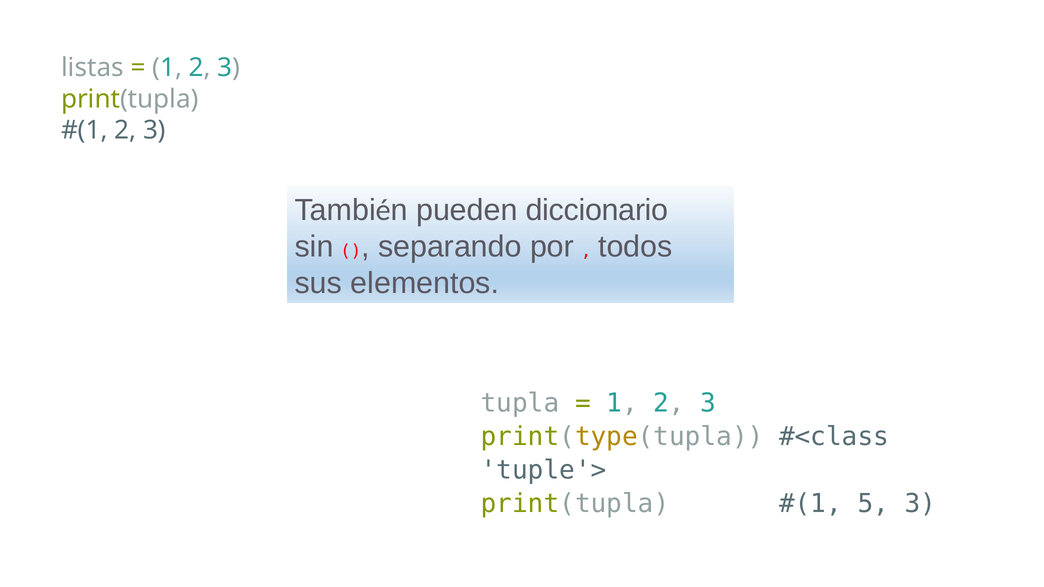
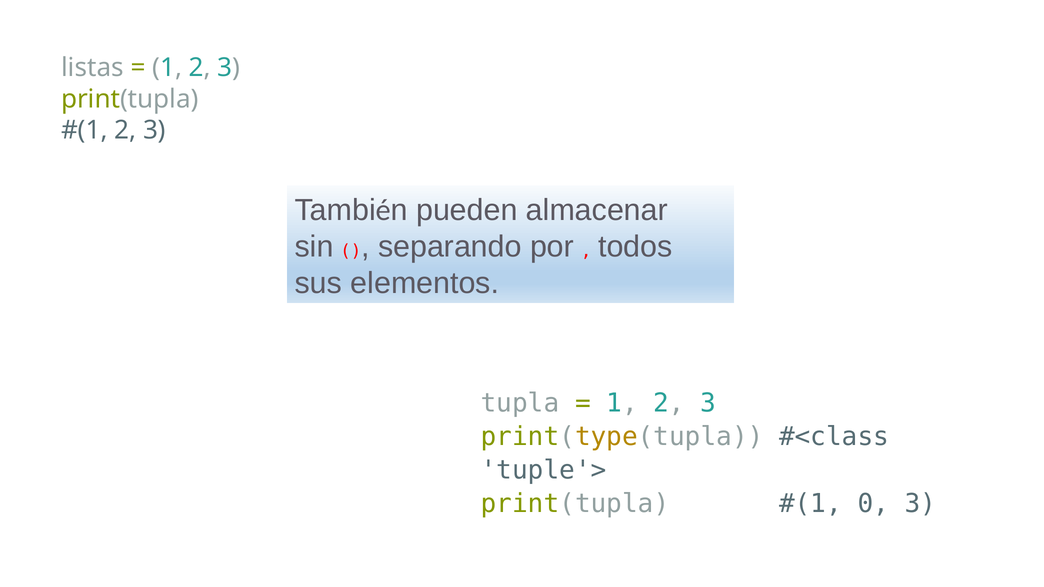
diccionario: diccionario -> almacenar
5: 5 -> 0
